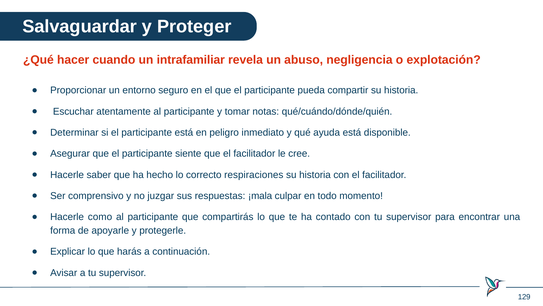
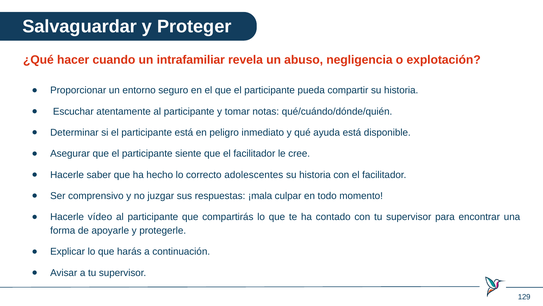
respiraciones: respiraciones -> adolescentes
como: como -> vídeo
